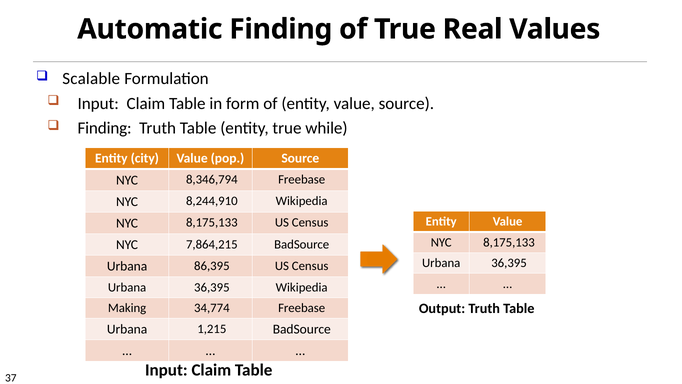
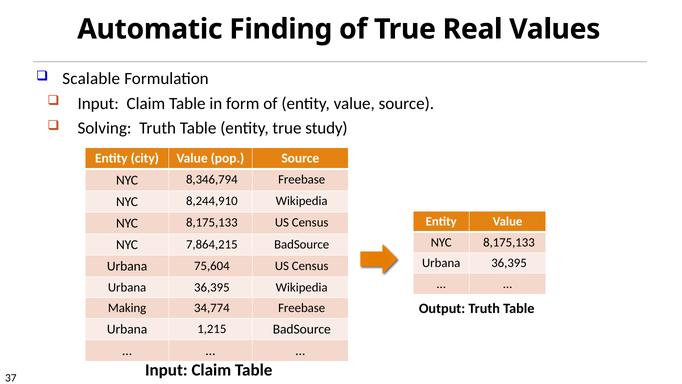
Finding at (105, 128): Finding -> Solving
while: while -> study
86,395: 86,395 -> 75,604
